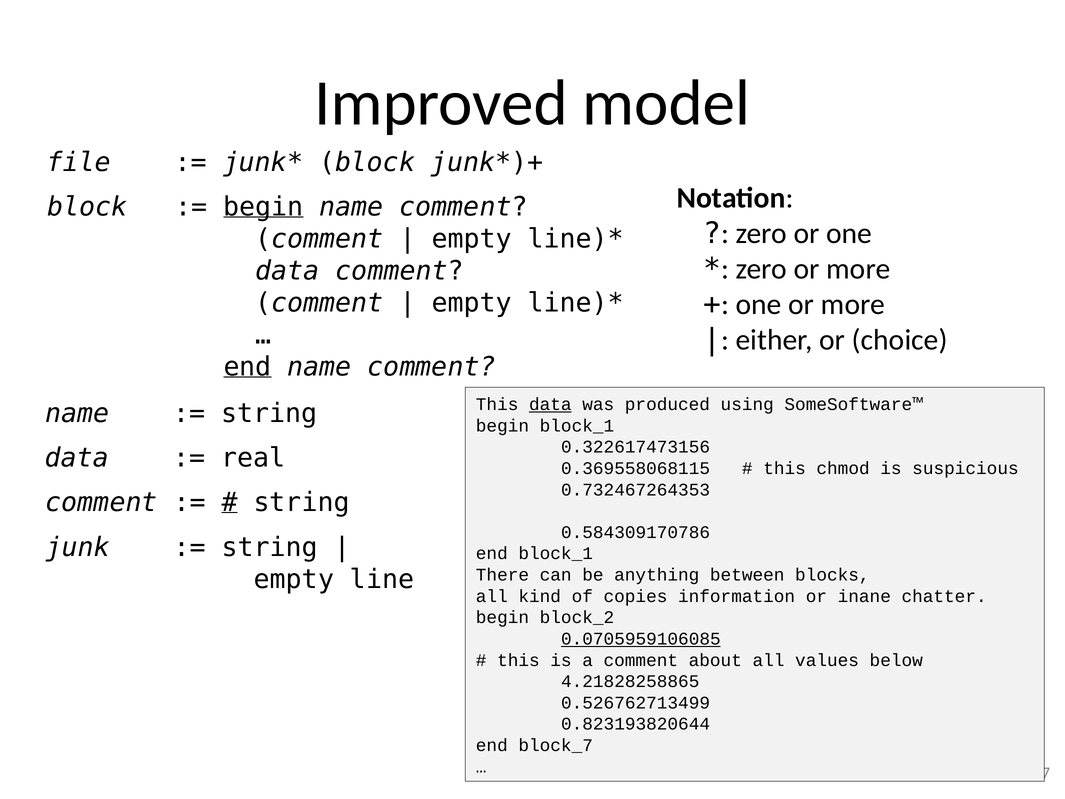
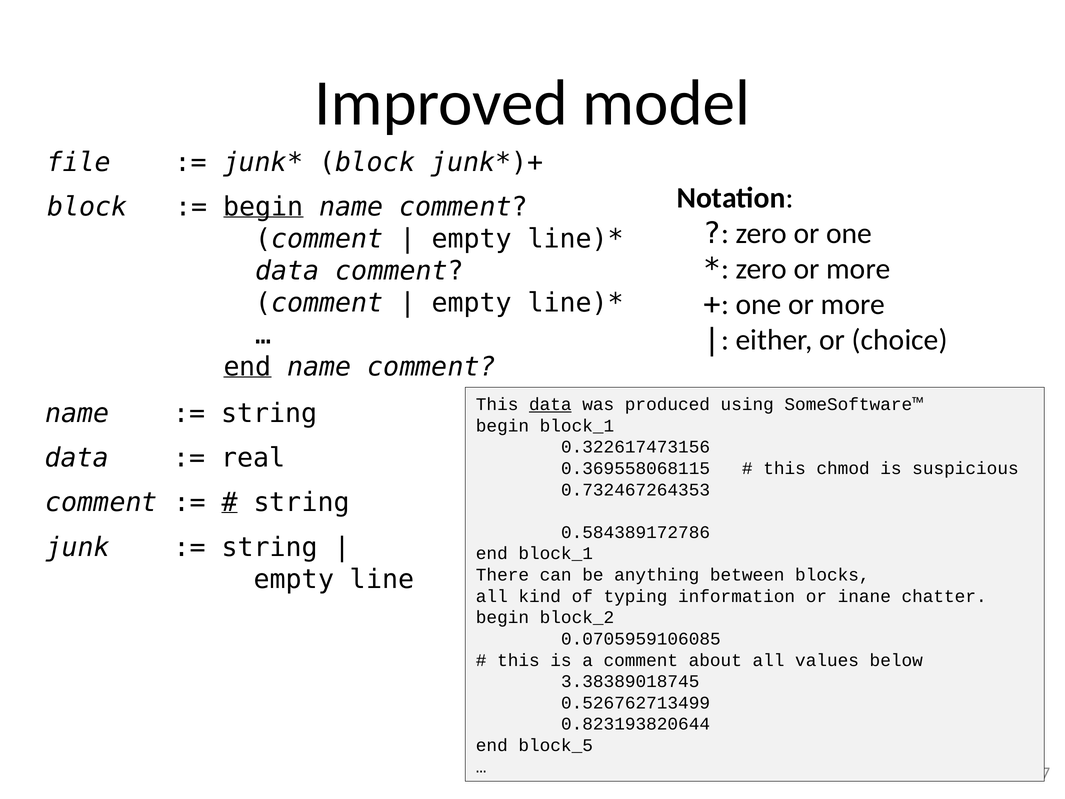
0.584309170786: 0.584309170786 -> 0.584389172786
copies: copies -> typing
0.0705959106085 underline: present -> none
4.21828258865: 4.21828258865 -> 3.38389018745
block_7: block_7 -> block_5
